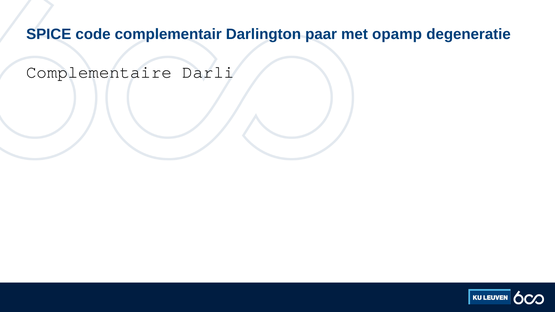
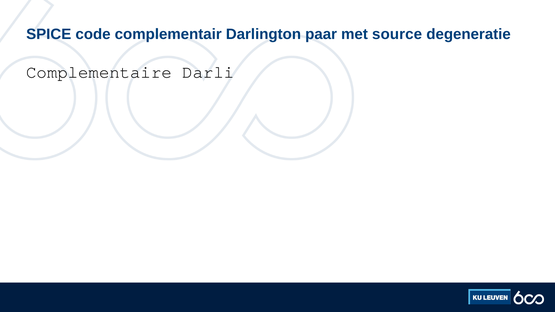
opamp: opamp -> source
